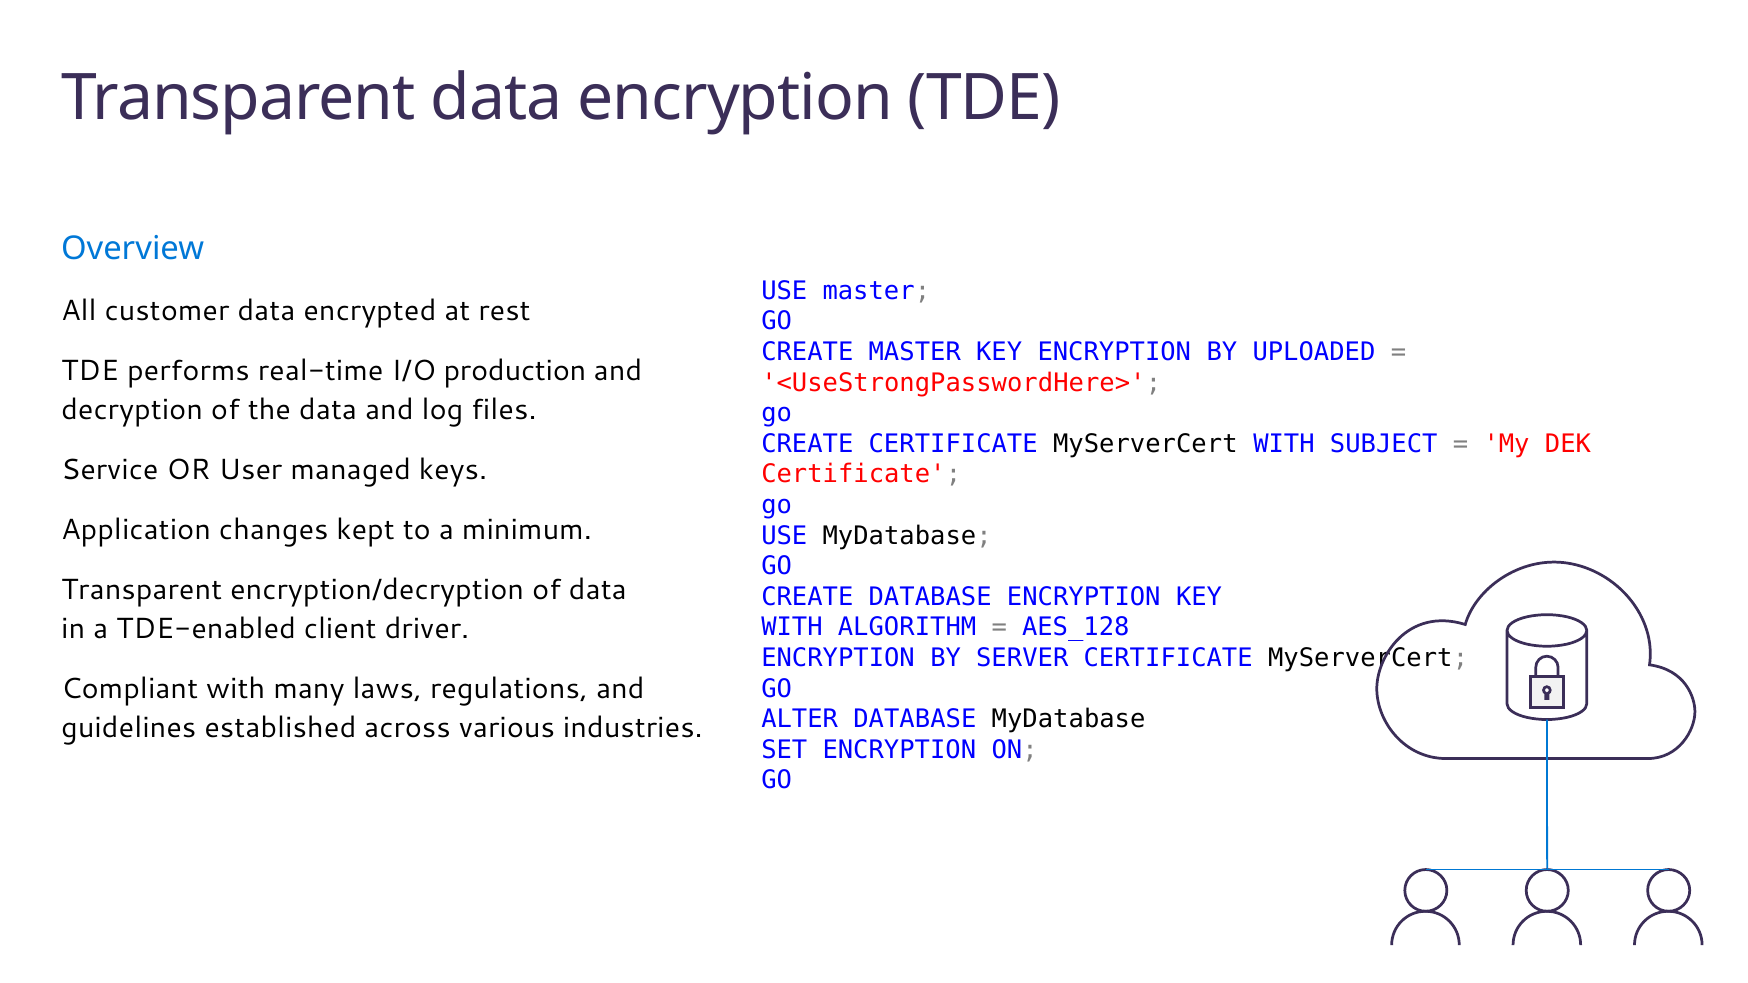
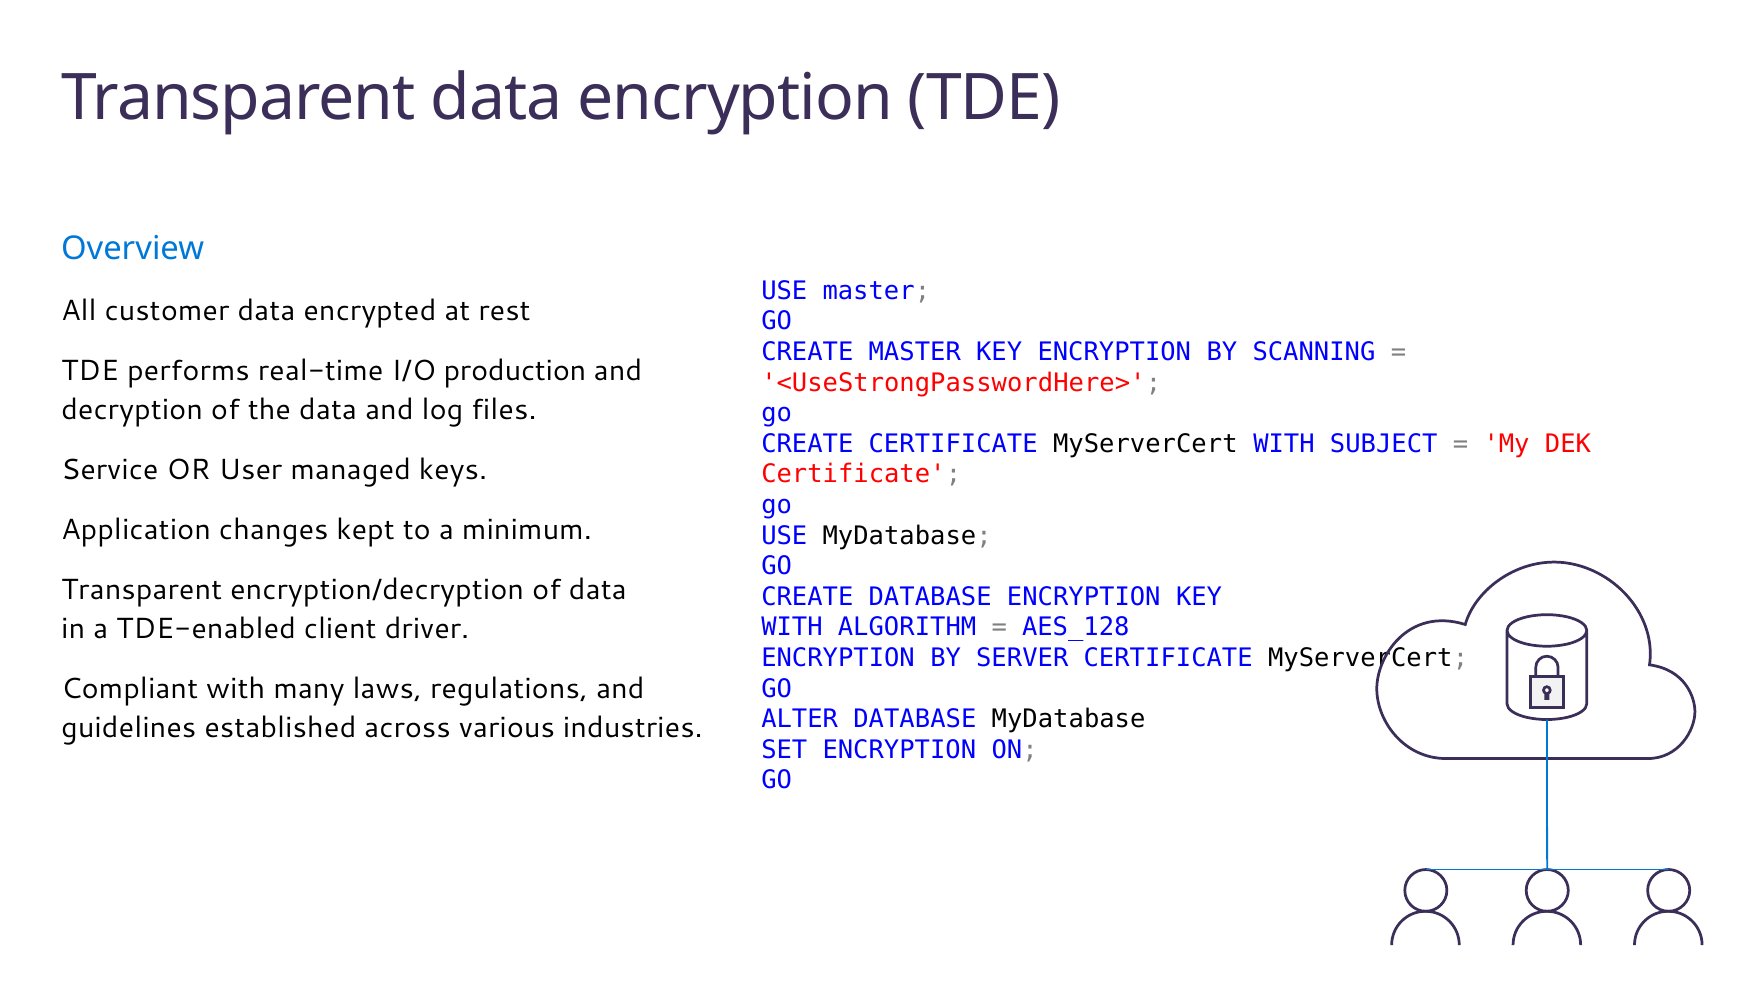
UPLOADED: UPLOADED -> SCANNING
